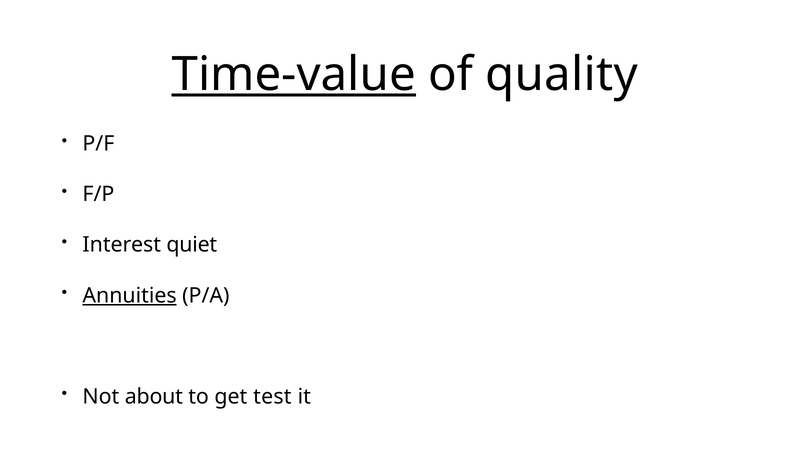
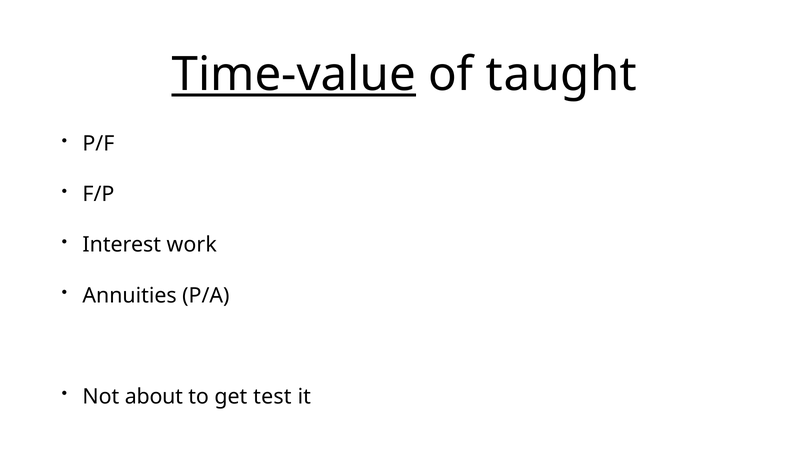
quality: quality -> taught
quiet: quiet -> work
Annuities underline: present -> none
